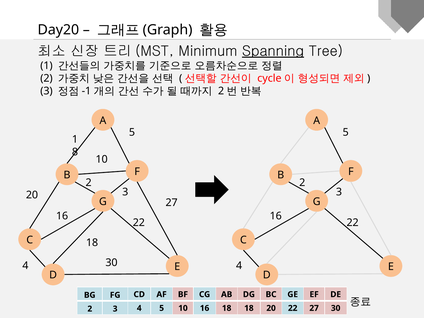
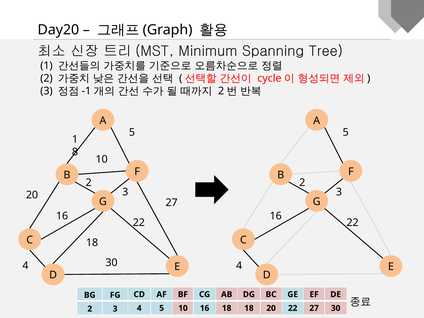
Spanning underline: present -> none
